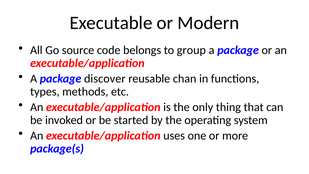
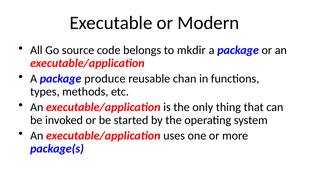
group: group -> mkdir
discover: discover -> produce
